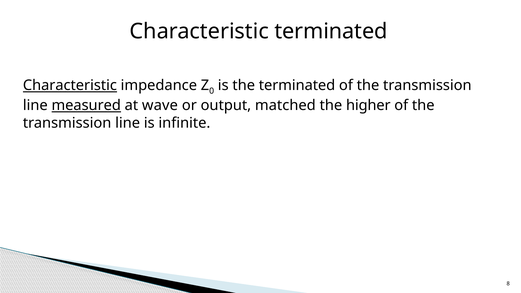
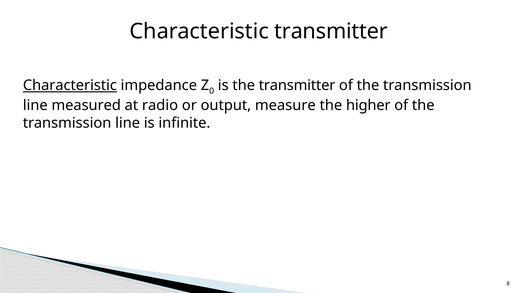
Characteristic terminated: terminated -> transmitter
the terminated: terminated -> transmitter
measured underline: present -> none
wave: wave -> radio
matched: matched -> measure
